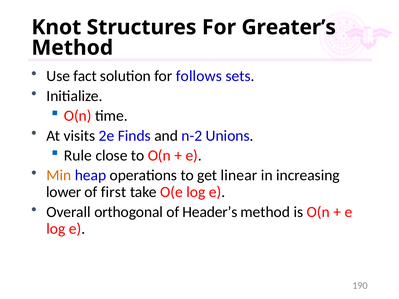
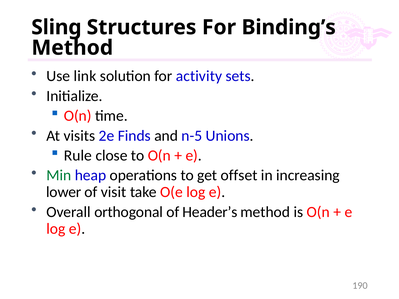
Knot: Knot -> Sling
Greater’s: Greater’s -> Binding’s
fact: fact -> link
follows: follows -> activity
n-2: n-2 -> n-5
Min colour: orange -> green
linear: linear -> offset
first: first -> visit
